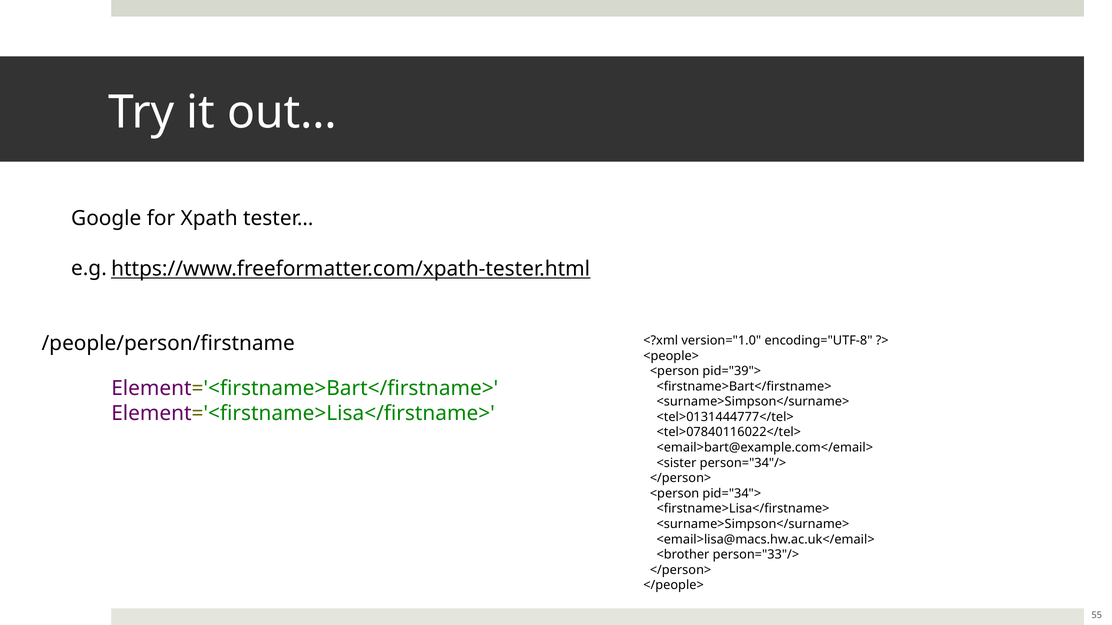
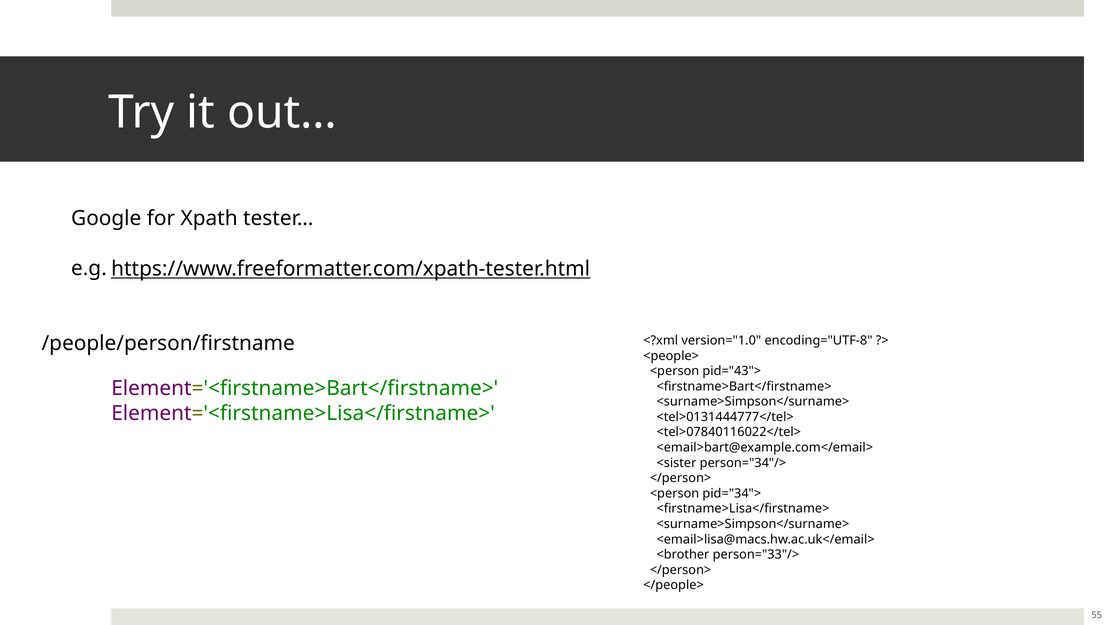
pid="39">: pid="39"> -> pid="43">
